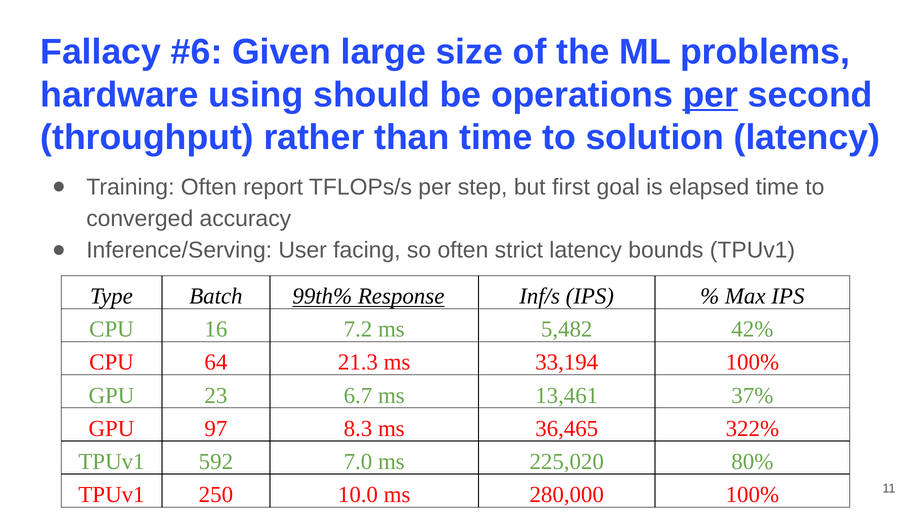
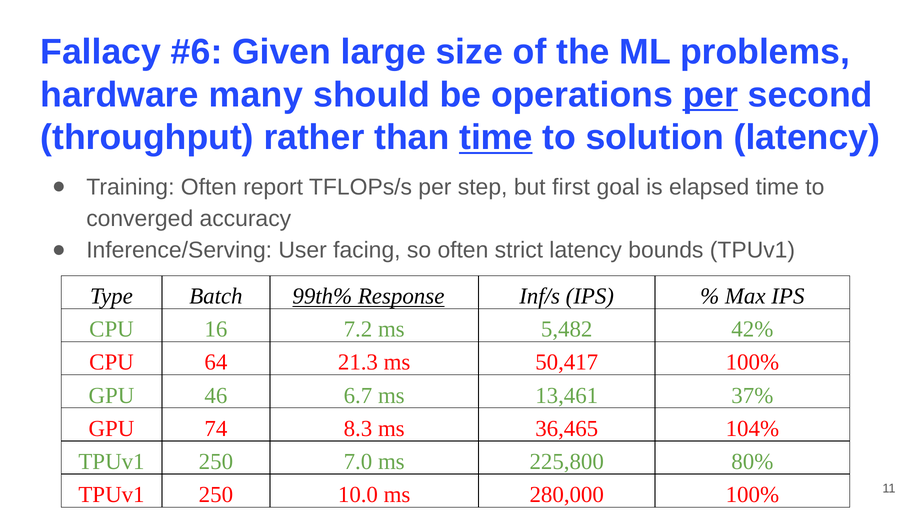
using: using -> many
time at (496, 138) underline: none -> present
33,194: 33,194 -> 50,417
23: 23 -> 46
97: 97 -> 74
322%: 322% -> 104%
592 at (216, 461): 592 -> 250
225,020: 225,020 -> 225,800
